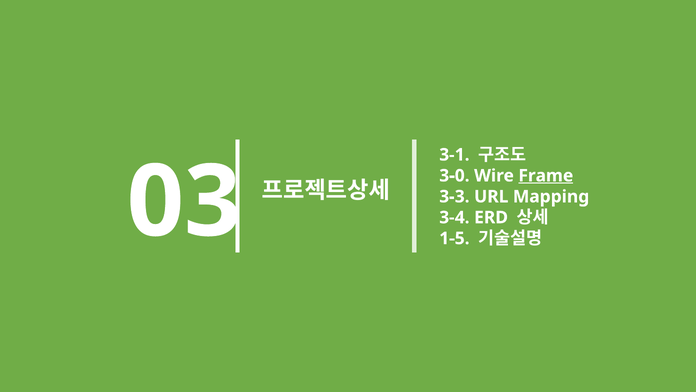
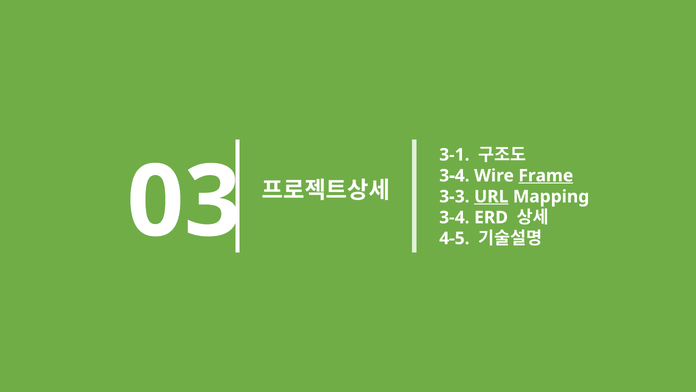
3-0 at (454, 175): 3-0 -> 3-4
URL underline: none -> present
1-5: 1-5 -> 4-5
